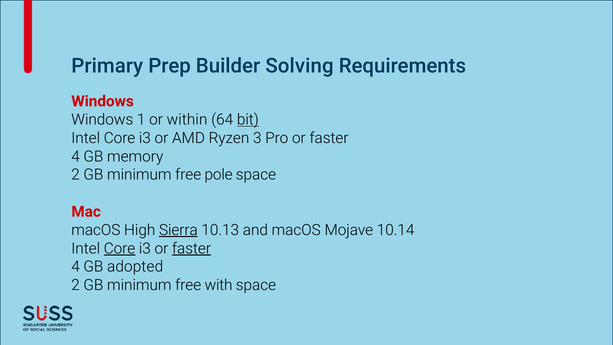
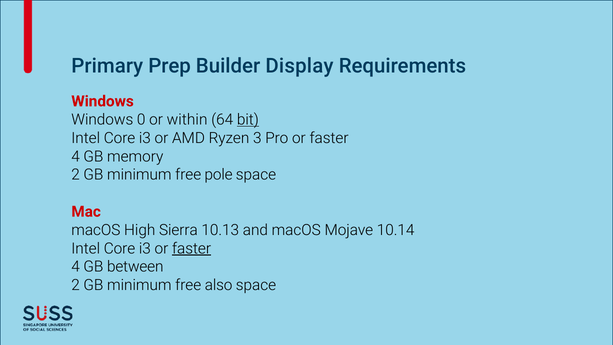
Solving: Solving -> Display
1: 1 -> 0
Sierra underline: present -> none
Core at (120, 248) underline: present -> none
adopted: adopted -> between
with: with -> also
